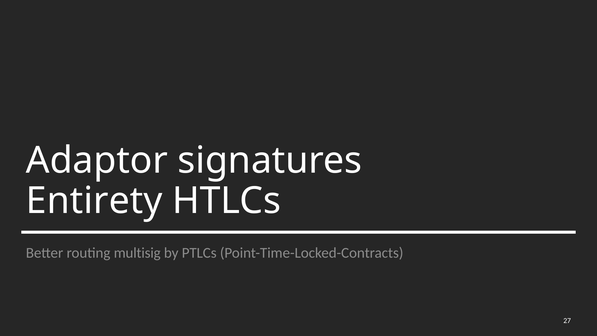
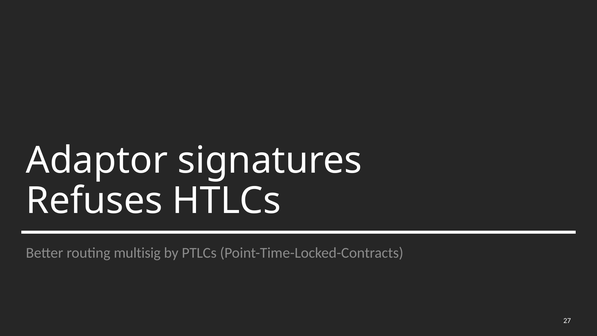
Entirety: Entirety -> Refuses
